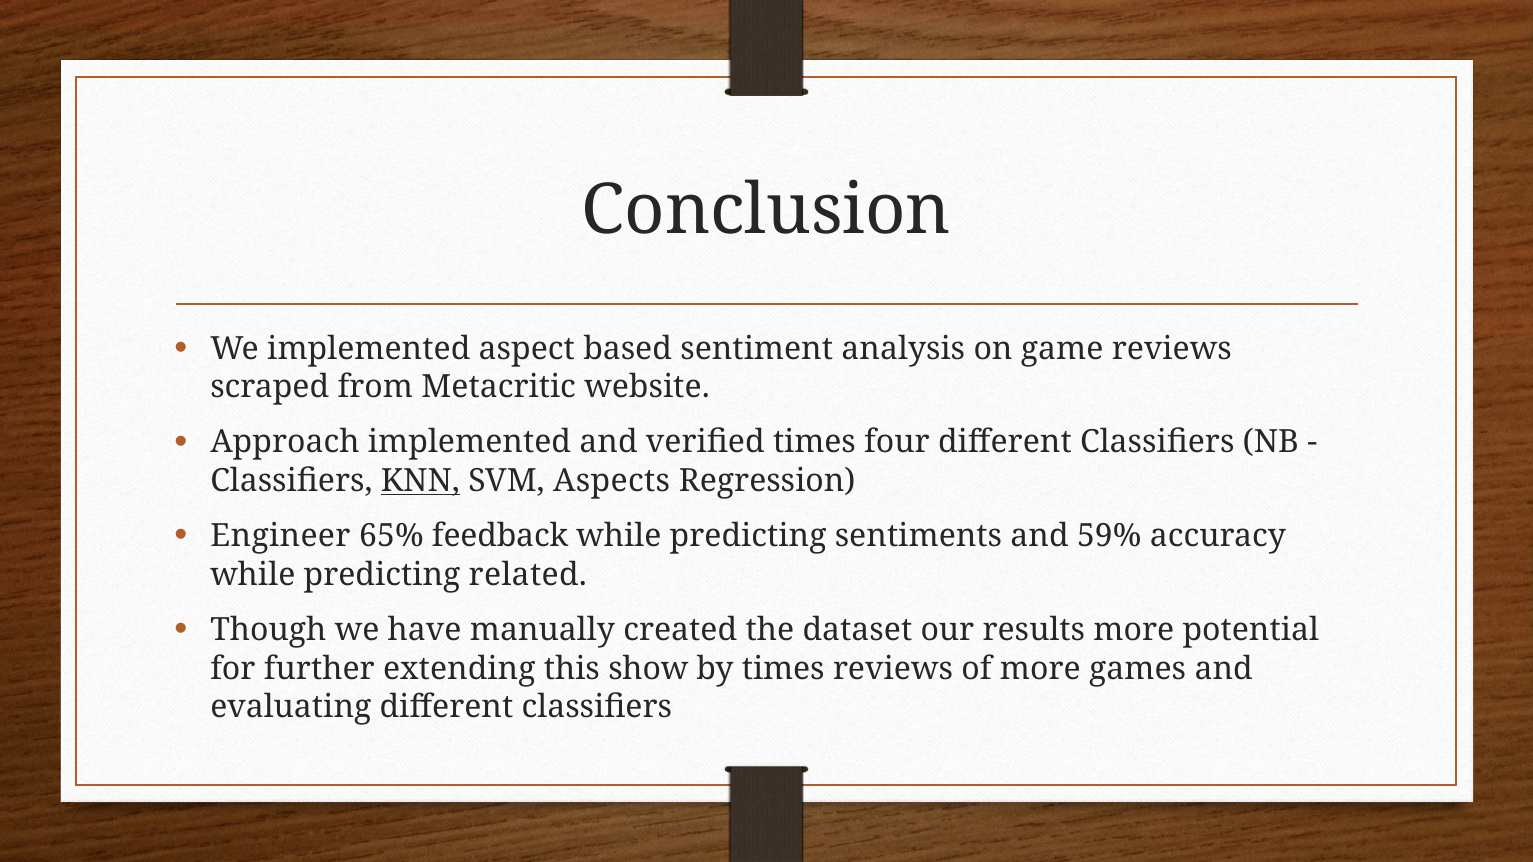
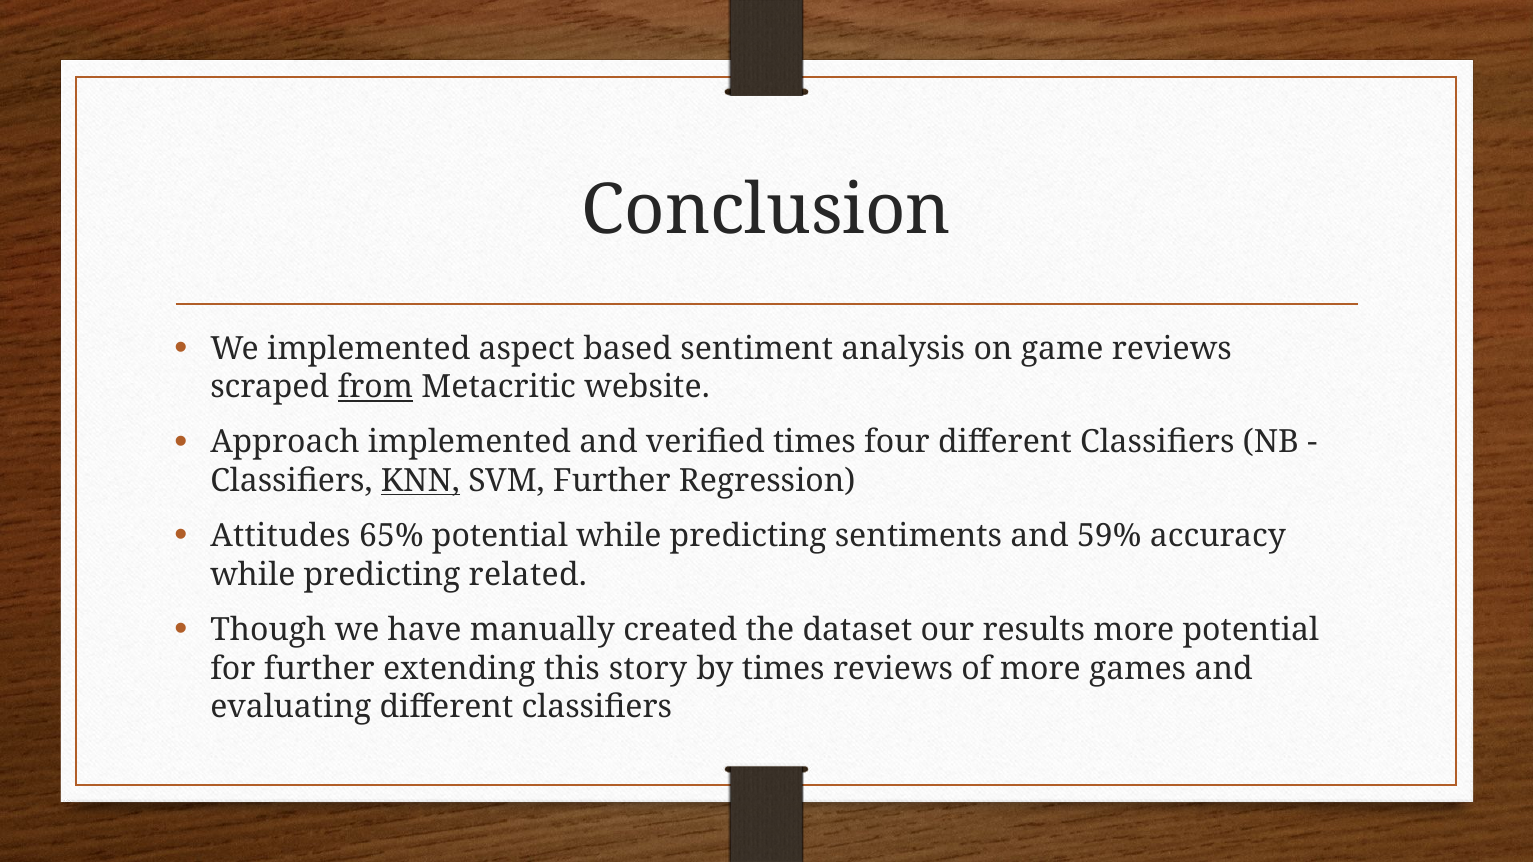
from underline: none -> present
SVM Aspects: Aspects -> Further
Engineer: Engineer -> Attitudes
65% feedback: feedback -> potential
show: show -> story
